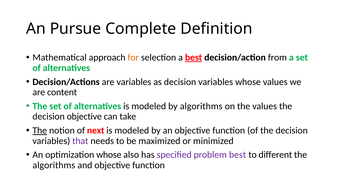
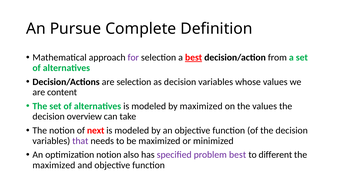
for colour: orange -> purple
are variables: variables -> selection
by algorithms: algorithms -> maximized
decision objective: objective -> overview
The at (40, 131) underline: present -> none
optimization whose: whose -> notion
algorithms at (54, 166): algorithms -> maximized
